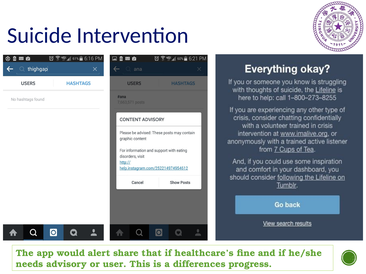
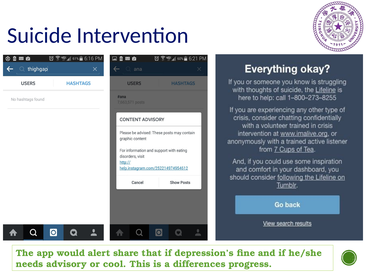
healthcare’s: healthcare’s -> depression’s
user: user -> cool
